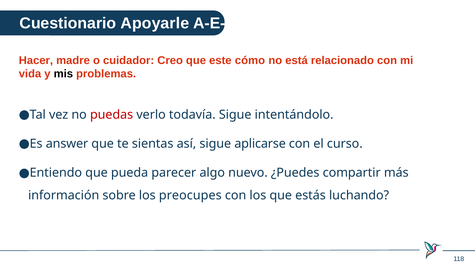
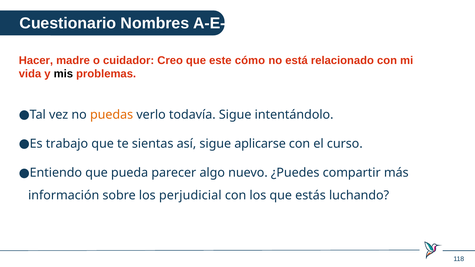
Apoyarle: Apoyarle -> Nombres
puedas colour: red -> orange
answer: answer -> trabajo
preocupes: preocupes -> perjudicial
